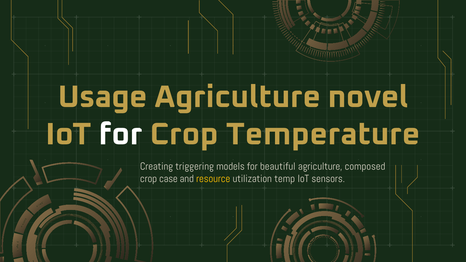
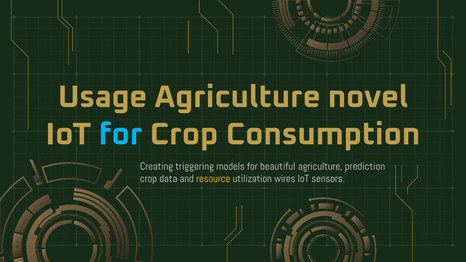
for at (121, 134) colour: white -> light blue
Temperature: Temperature -> Consumption
composed: composed -> prediction
case: case -> data
temp: temp -> wires
